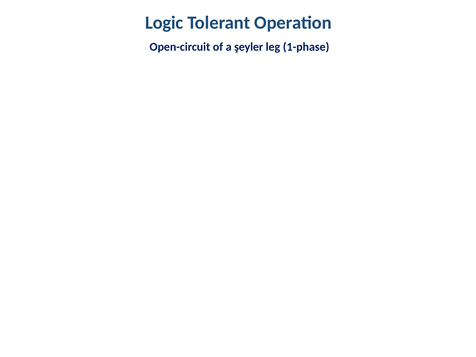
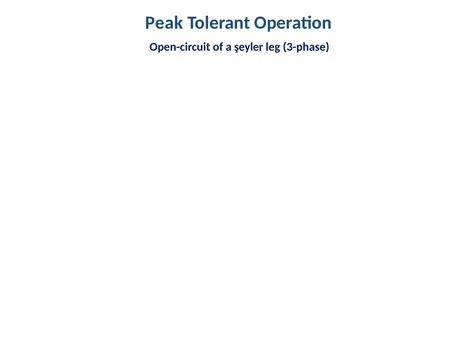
Logic: Logic -> Peak
1-phase: 1-phase -> 3-phase
